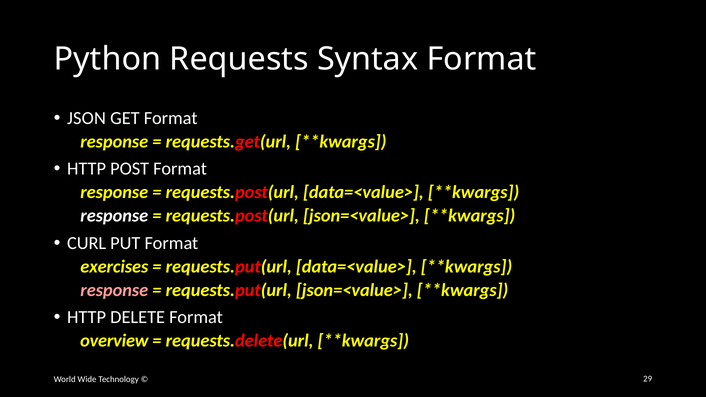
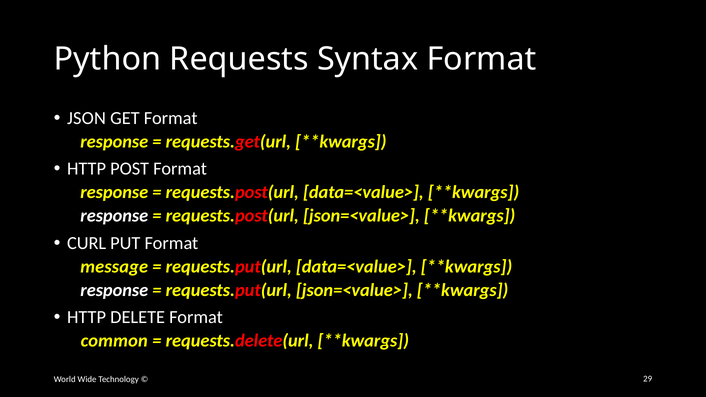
exercises: exercises -> message
response at (114, 290) colour: pink -> white
overview: overview -> common
